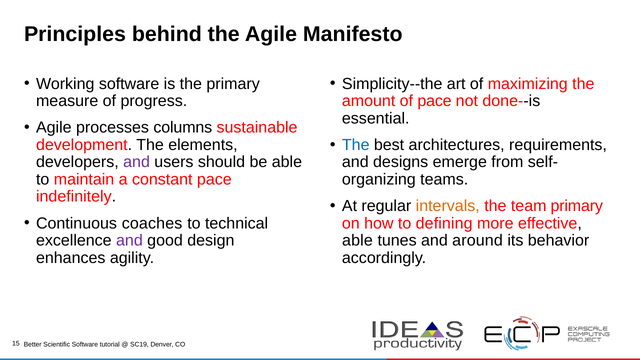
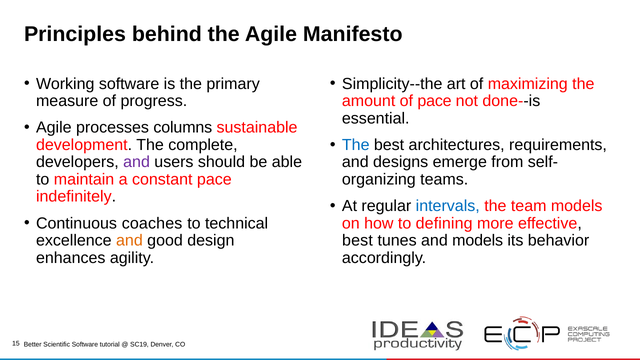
elements: elements -> complete
intervals colour: orange -> blue
team primary: primary -> models
and at (129, 241) colour: purple -> orange
able at (357, 241): able -> best
and around: around -> models
